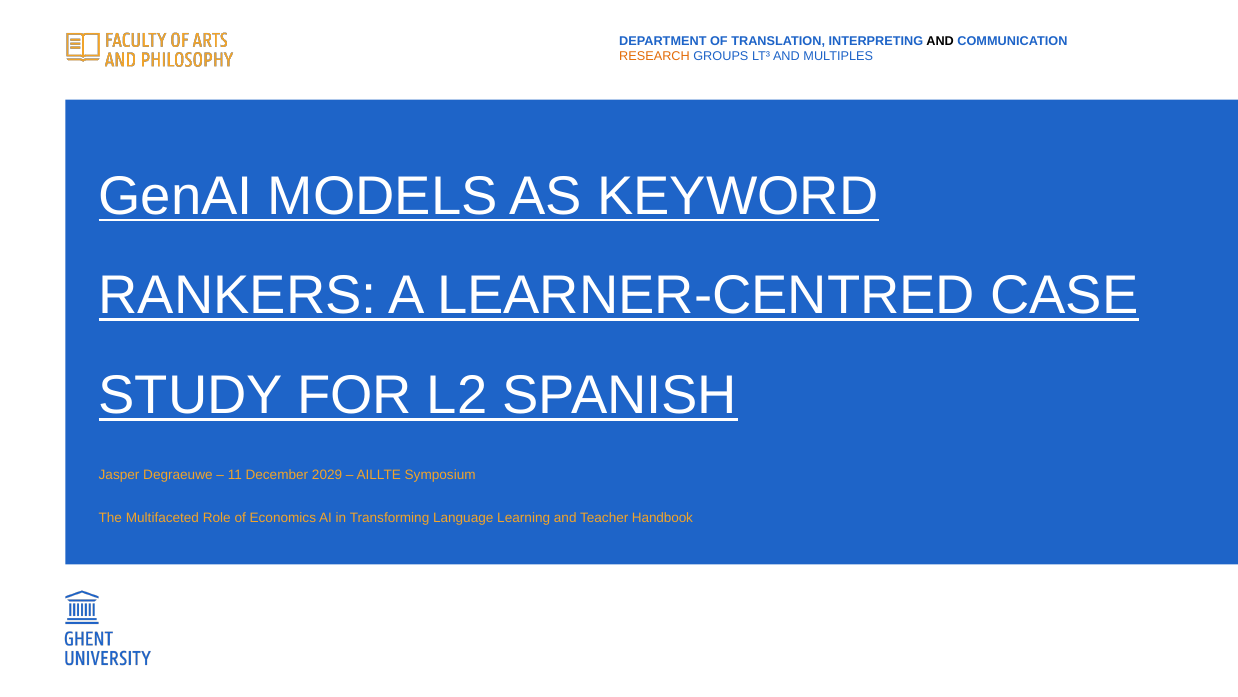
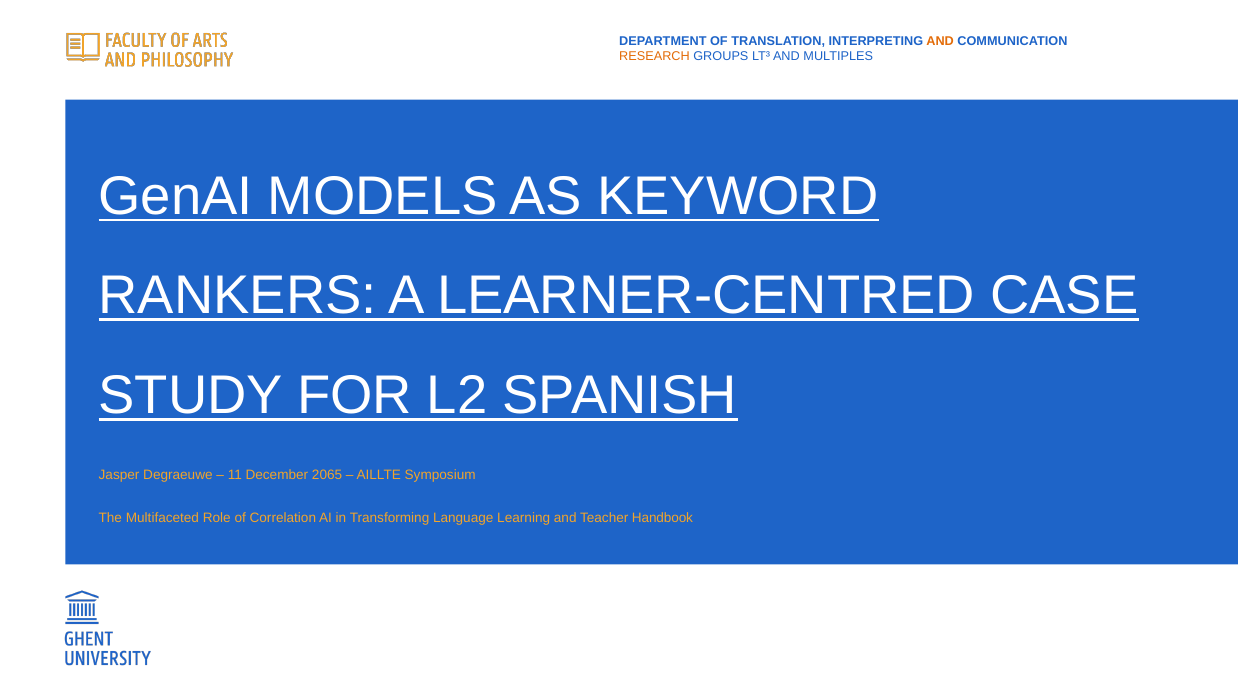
AND at (940, 41) colour: black -> orange
2029: 2029 -> 2065
Economics: Economics -> Correlation
